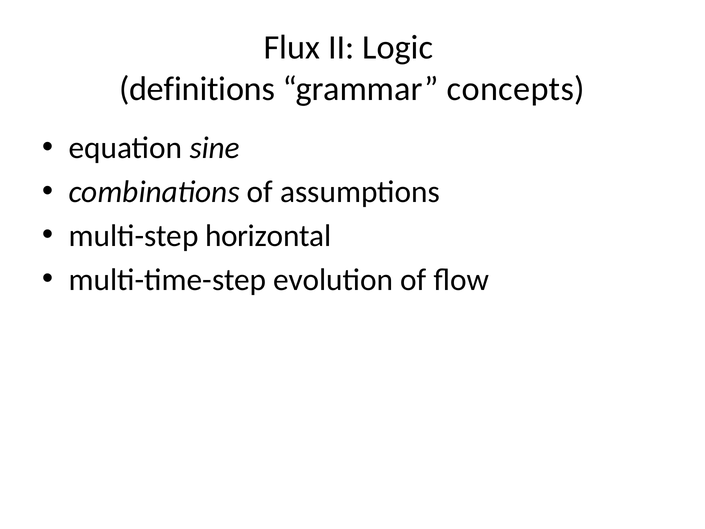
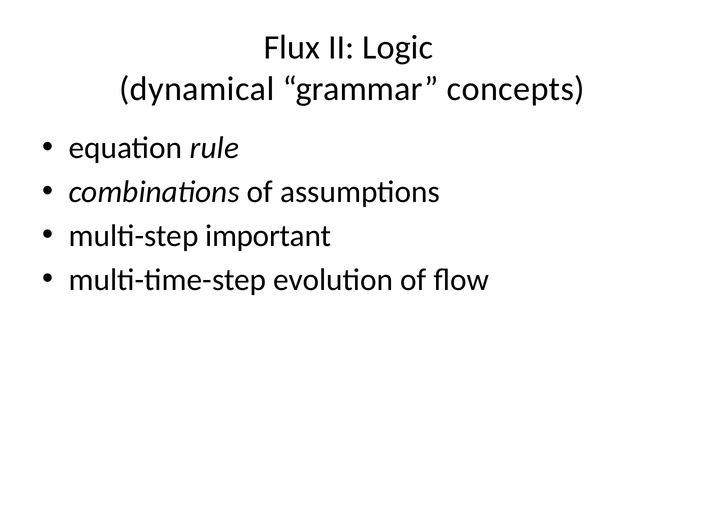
definitions: definitions -> dynamical
sine: sine -> rule
horizontal: horizontal -> important
